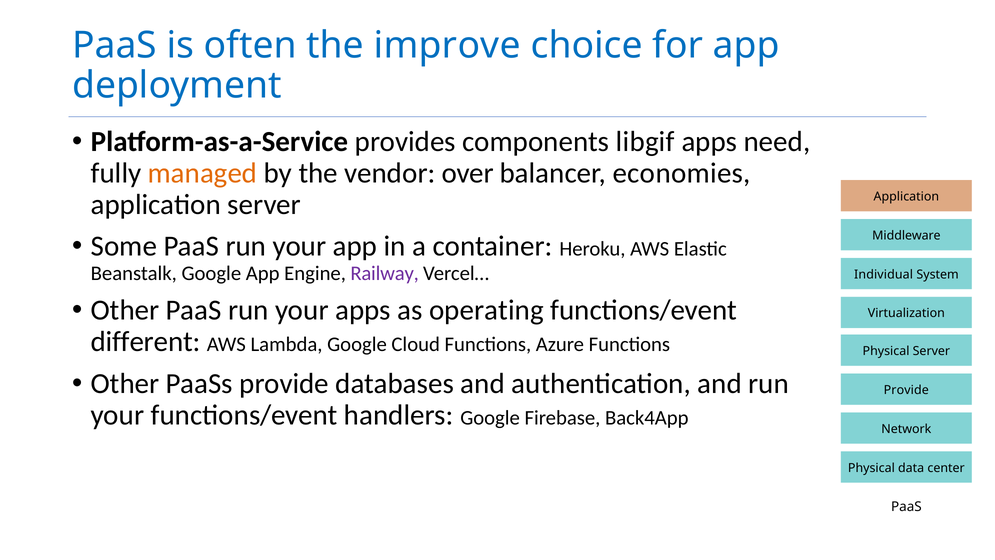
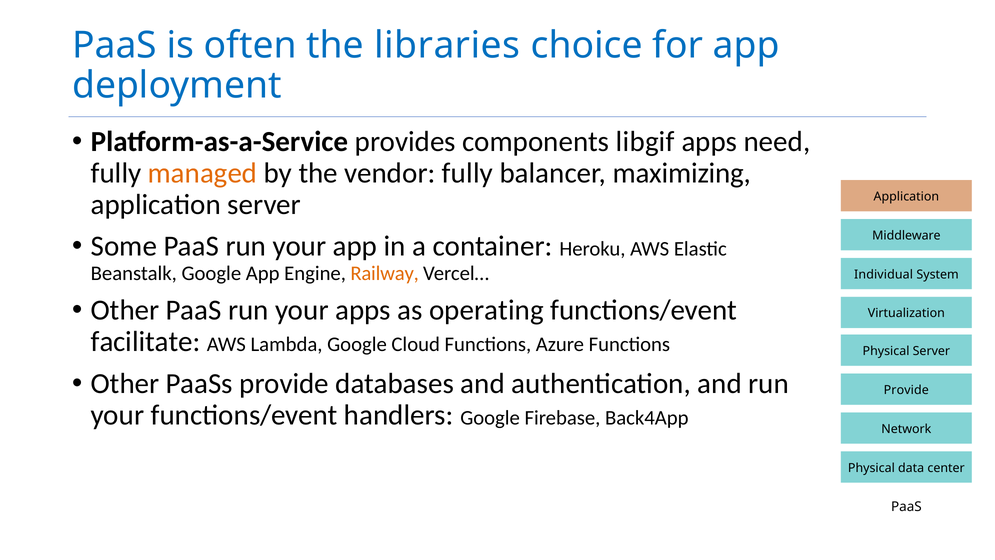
improve: improve -> libraries
vendor over: over -> fully
economies: economies -> maximizing
Railway colour: purple -> orange
different: different -> facilitate
